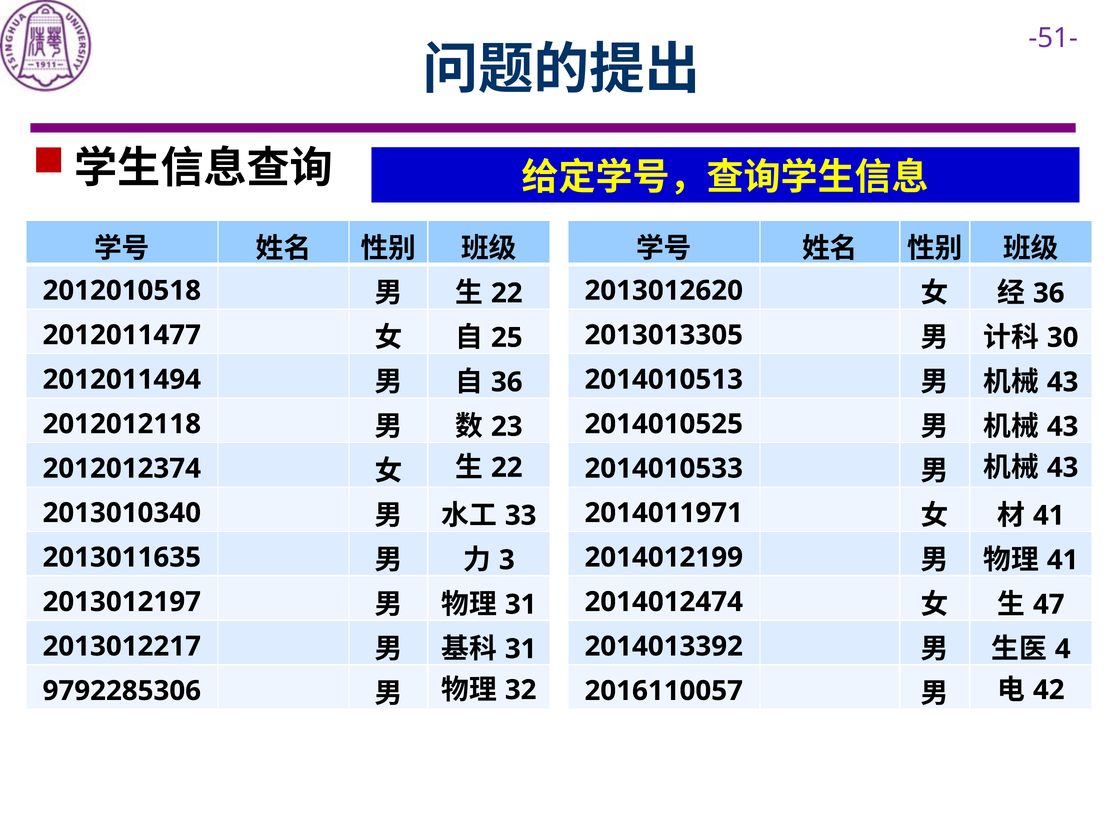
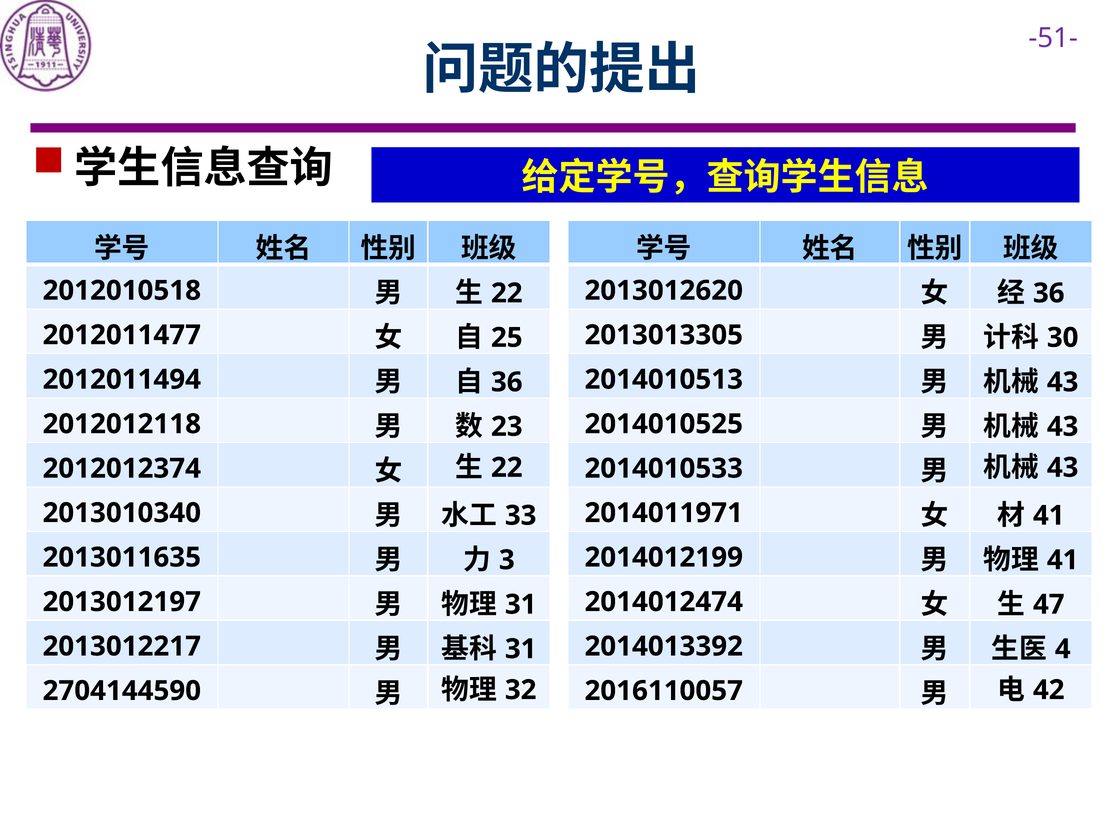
9792285306: 9792285306 -> 2704144590
